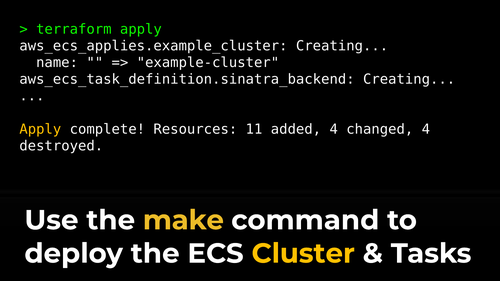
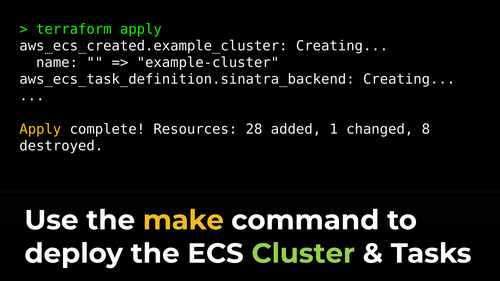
aws_ecs_applies.example_cluster: aws_ecs_applies.example_cluster -> aws_ecs_created.example_cluster
11: 11 -> 28
added 4: 4 -> 1
changed 4: 4 -> 8
Cluster colour: yellow -> light green
